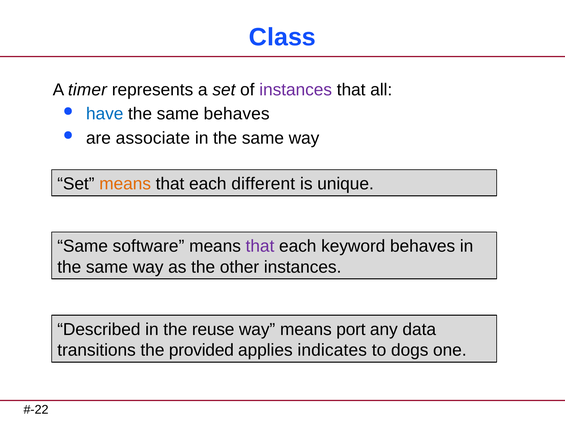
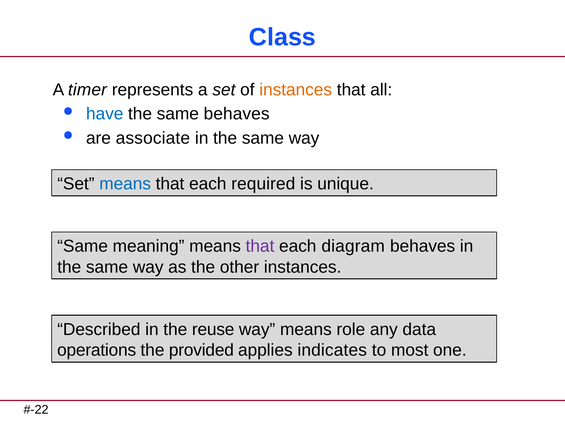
instances at (296, 90) colour: purple -> orange
means at (125, 184) colour: orange -> blue
different: different -> required
software: software -> meaning
keyword: keyword -> diagram
port: port -> role
transitions: transitions -> operations
dogs: dogs -> most
